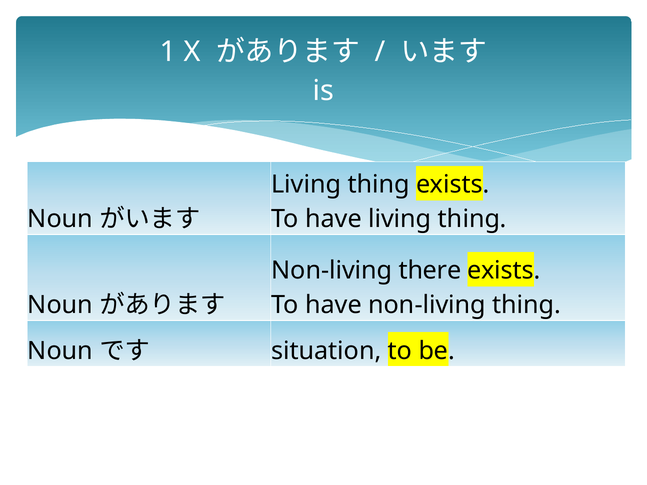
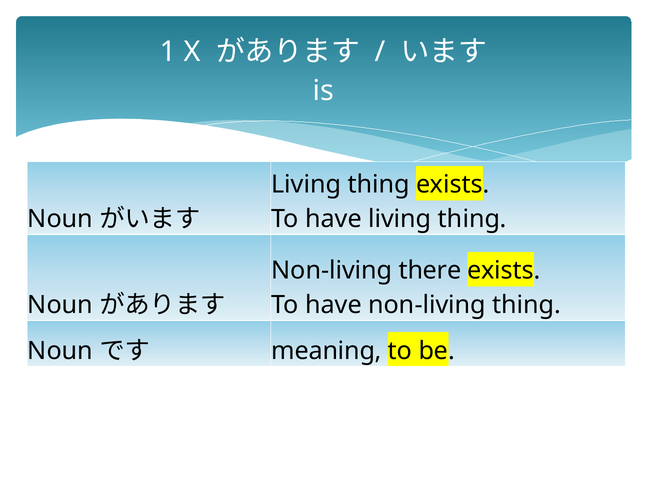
situation: situation -> meaning
